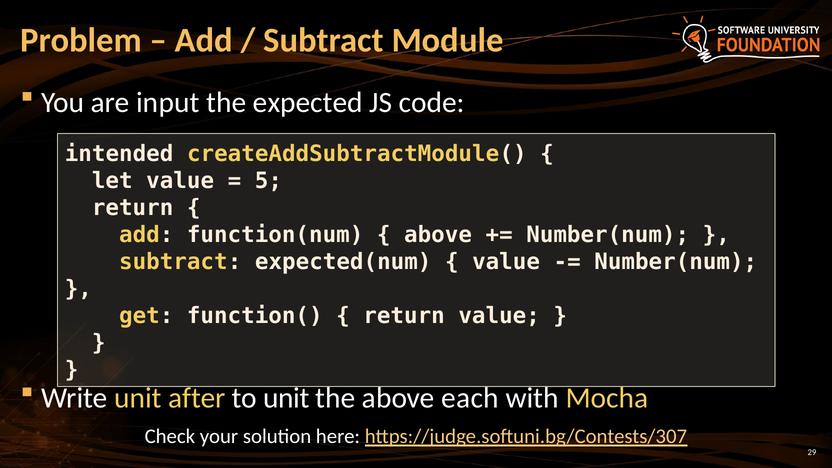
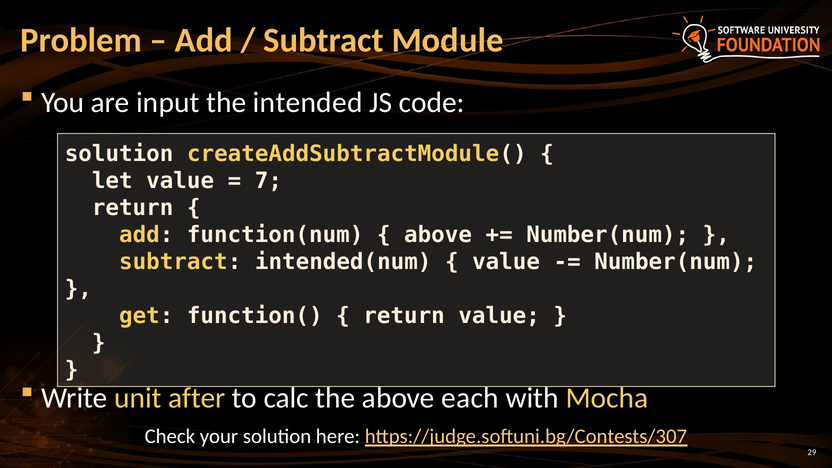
expected: expected -> intended
intended at (119, 154): intended -> solution
5: 5 -> 7
expected(num: expected(num -> intended(num
to unit: unit -> calc
